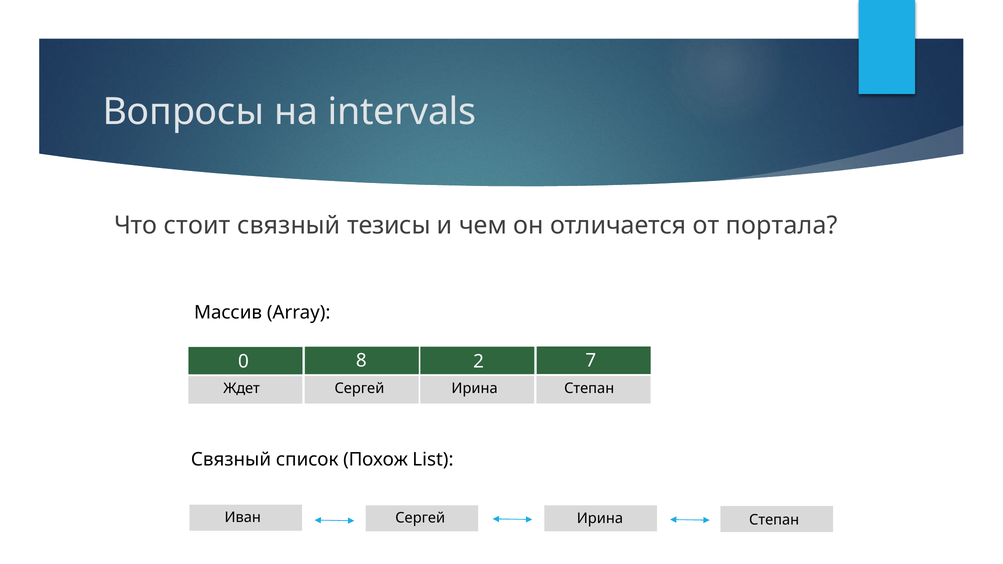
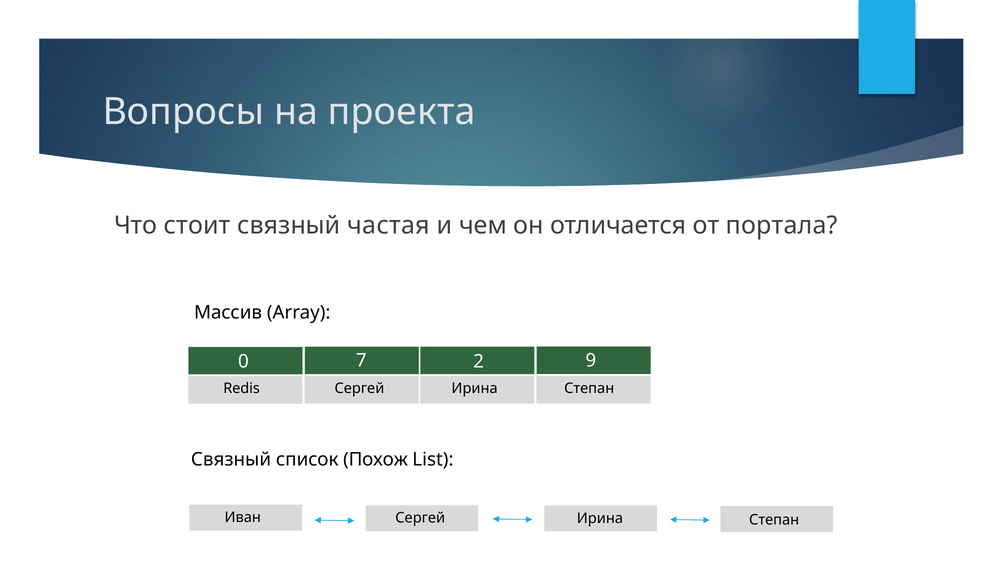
intervals: intervals -> проекта
тезисы: тезисы -> частая
8: 8 -> 7
7: 7 -> 9
Ждет: Ждет -> Redis
